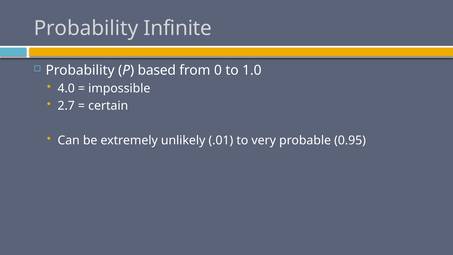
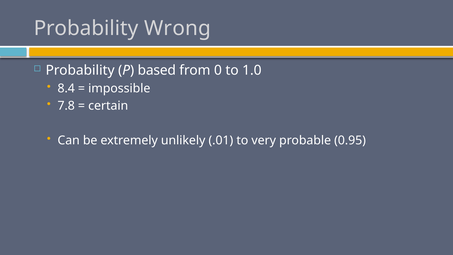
Infinite: Infinite -> Wrong
4.0: 4.0 -> 8.4
2.7: 2.7 -> 7.8
